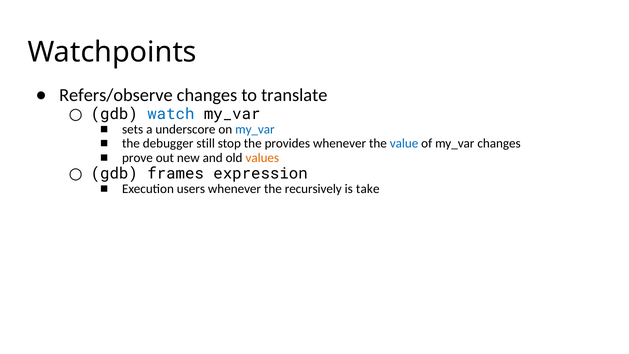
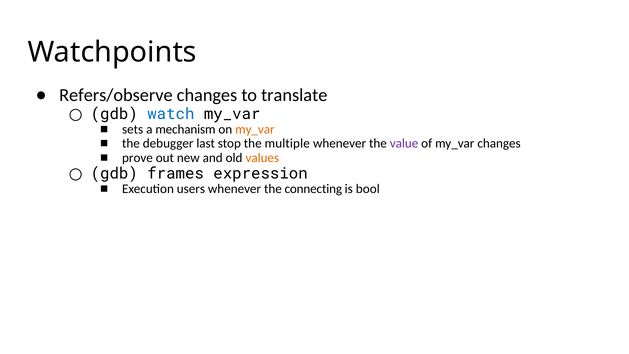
underscore: underscore -> mechanism
my_var at (255, 129) colour: blue -> orange
still: still -> last
provides: provides -> multiple
value colour: blue -> purple
recursively: recursively -> connecting
take: take -> bool
